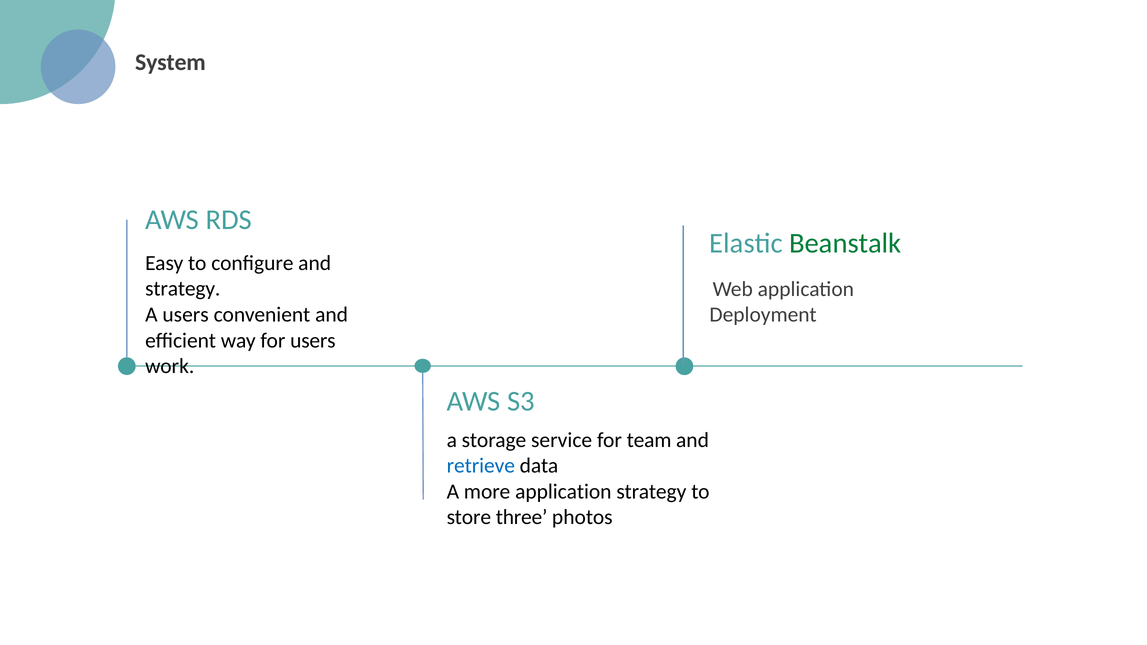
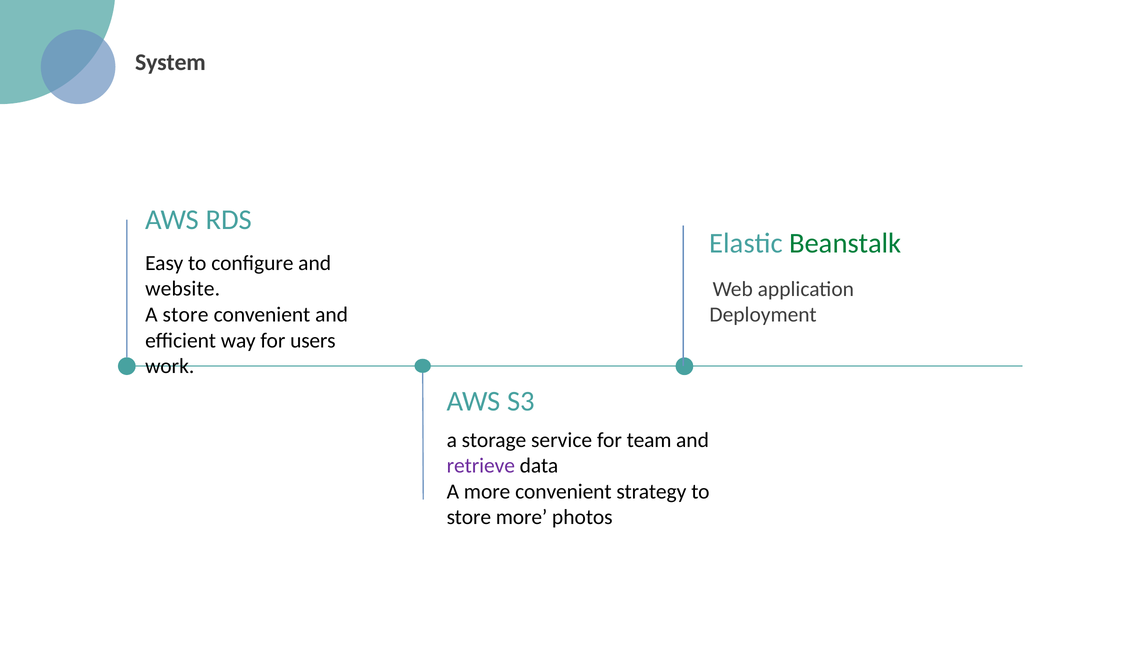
strategy at (183, 289): strategy -> website
A users: users -> store
retrieve colour: blue -> purple
more application: application -> convenient
store three: three -> more
